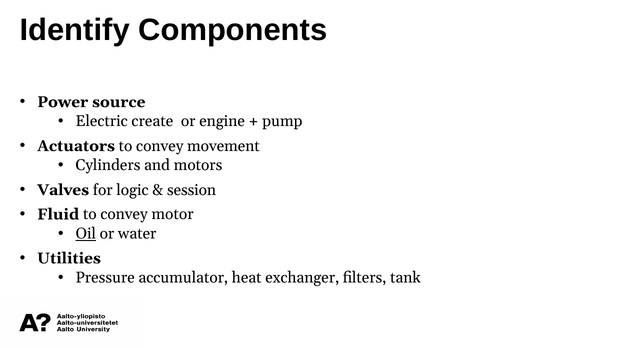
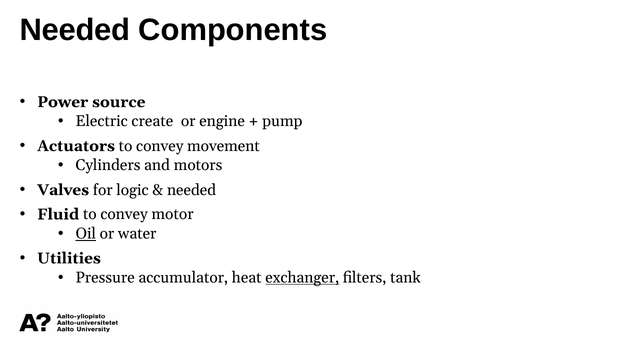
Identify at (75, 30): Identify -> Needed
session at (192, 190): session -> needed
exchanger underline: none -> present
